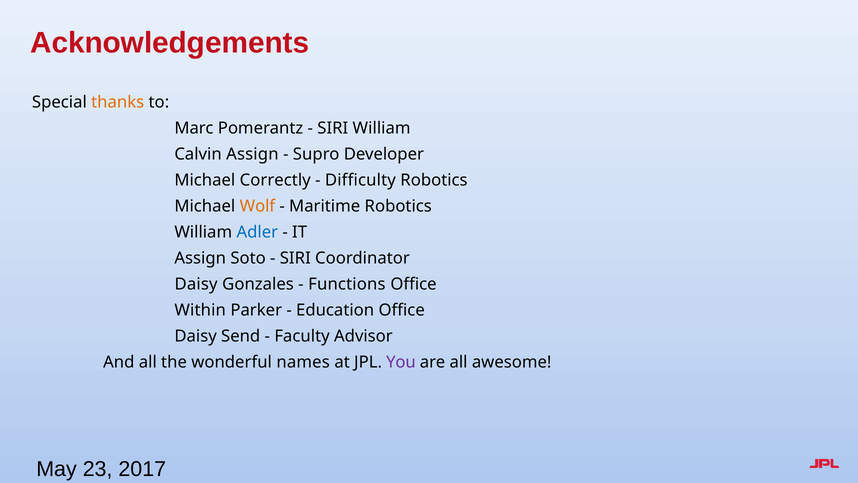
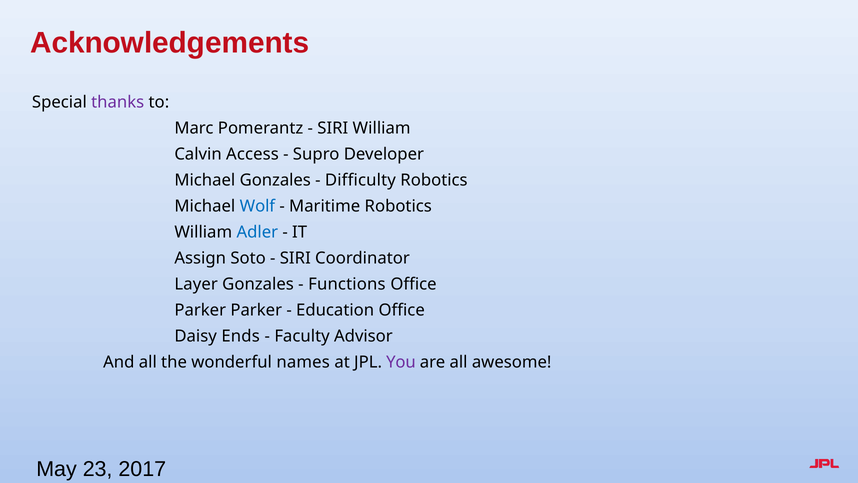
thanks colour: orange -> purple
Calvin Assign: Assign -> Access
Michael Correctly: Correctly -> Gonzales
Wolf colour: orange -> blue
Daisy at (196, 284): Daisy -> Layer
Within at (200, 310): Within -> Parker
Send: Send -> Ends
